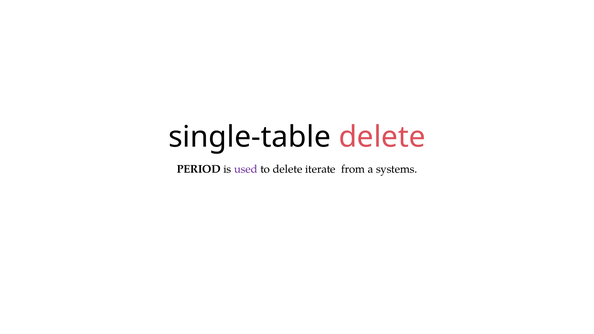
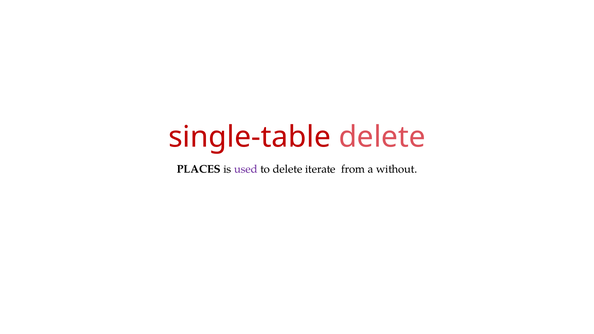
single-table colour: black -> red
PERIOD: PERIOD -> PLACES
systems: systems -> without
